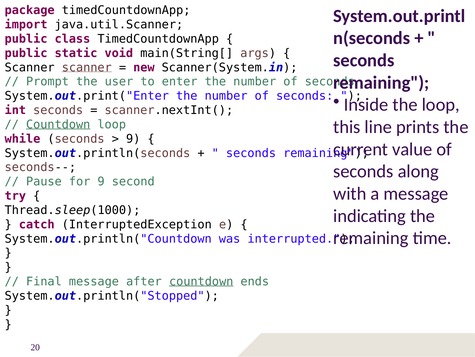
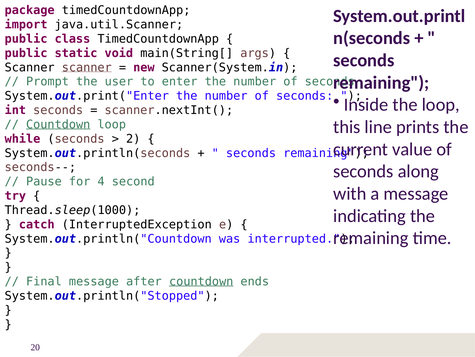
9 at (133, 139): 9 -> 2
for 9: 9 -> 4
